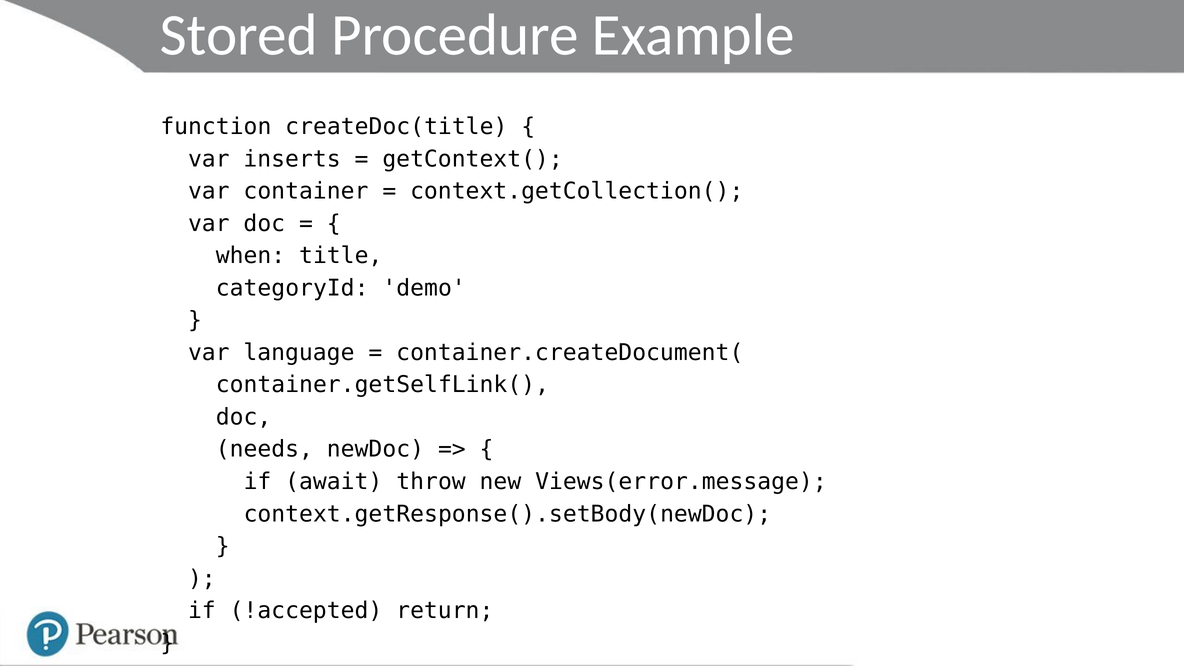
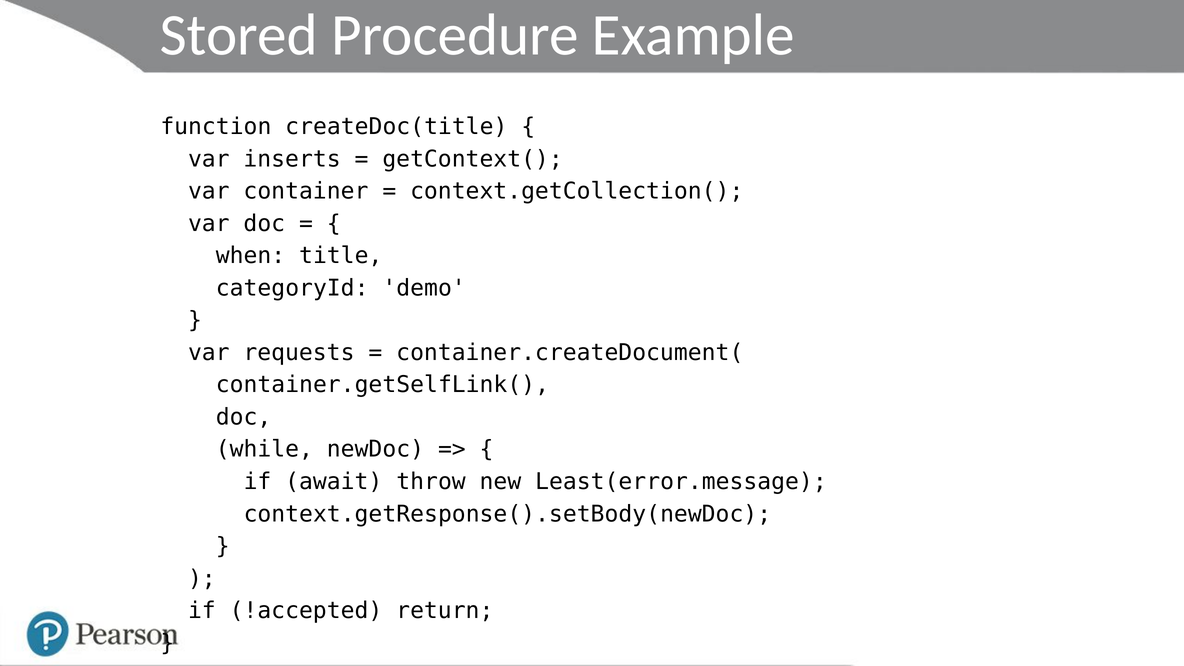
language: language -> requests
needs: needs -> while
Views(error.message: Views(error.message -> Least(error.message
